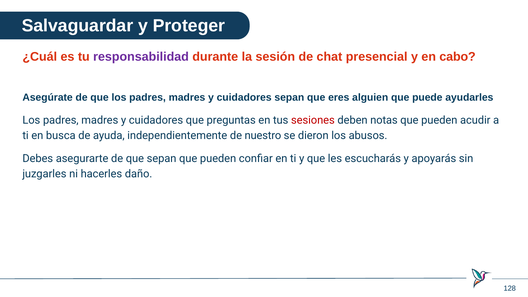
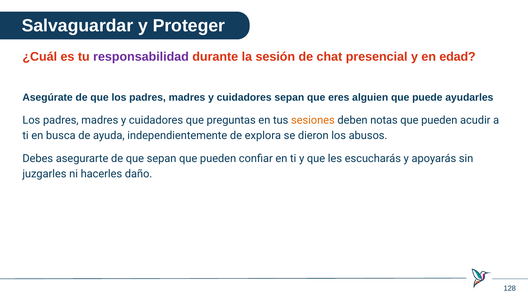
cabo: cabo -> edad
sesiones colour: red -> orange
nuestro: nuestro -> explora
